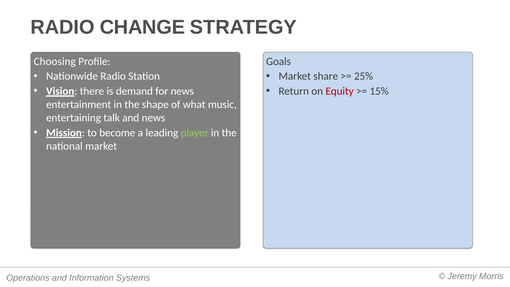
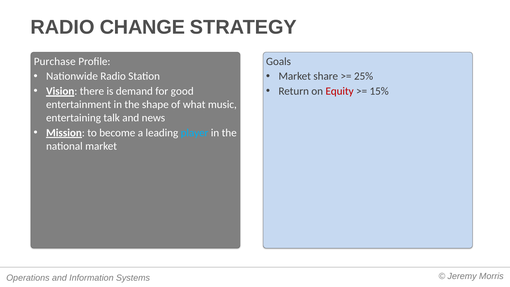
Choosing: Choosing -> Purchase
for news: news -> good
player colour: light green -> light blue
